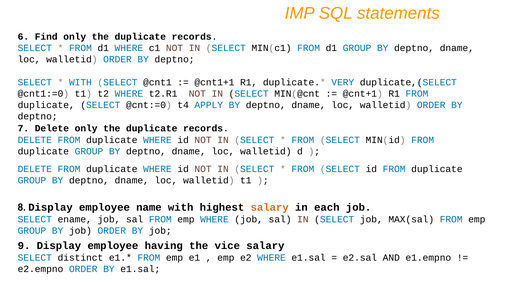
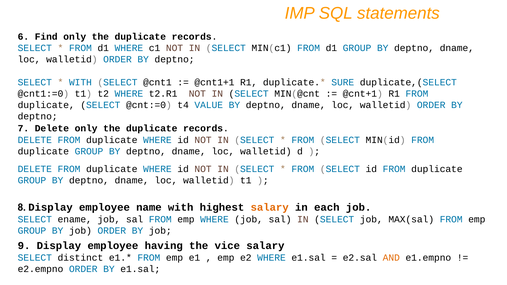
VERY: VERY -> SURE
APPLY: APPLY -> VALUE
AND colour: black -> orange
